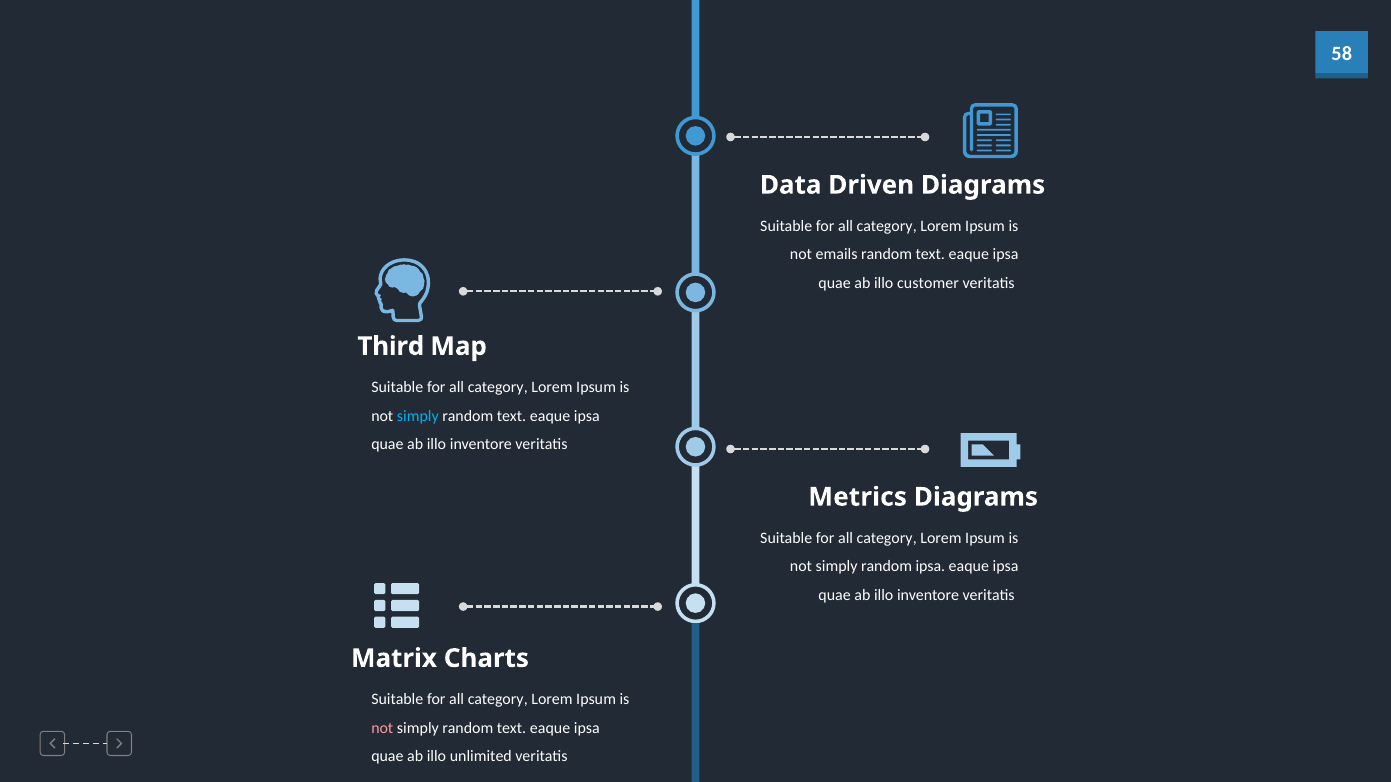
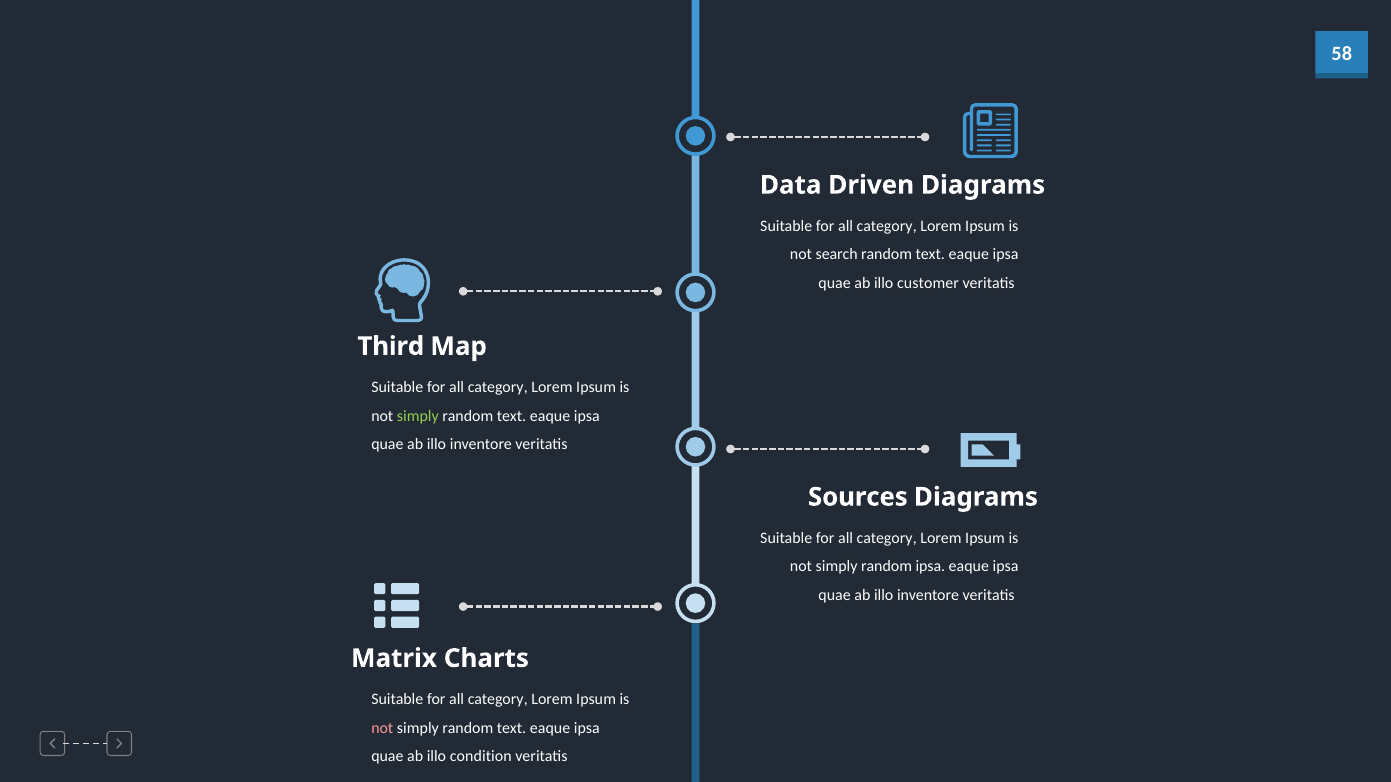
emails: emails -> search
simply at (418, 416) colour: light blue -> light green
Metrics: Metrics -> Sources
unlimited: unlimited -> condition
